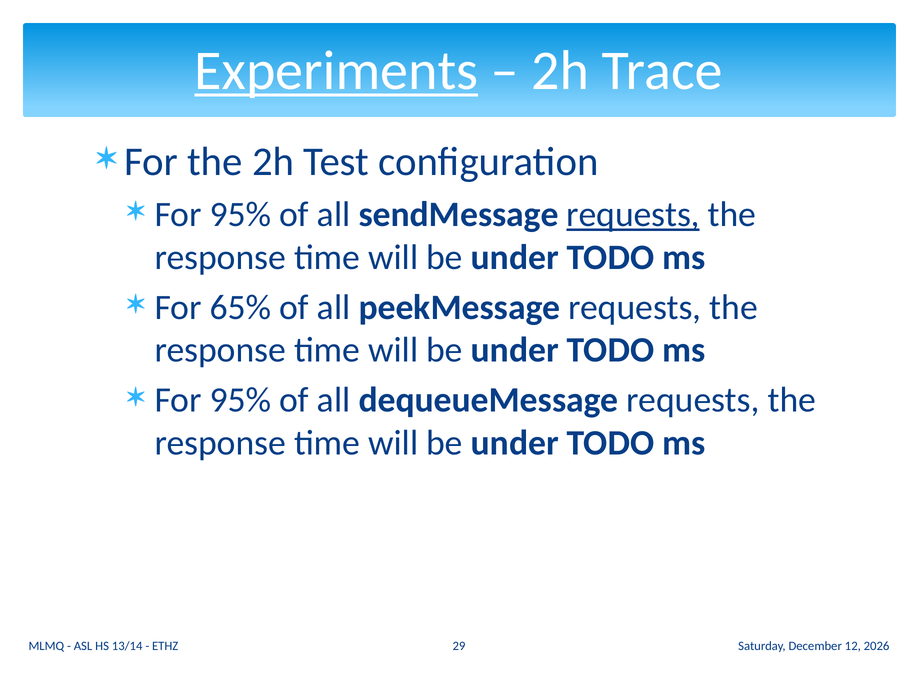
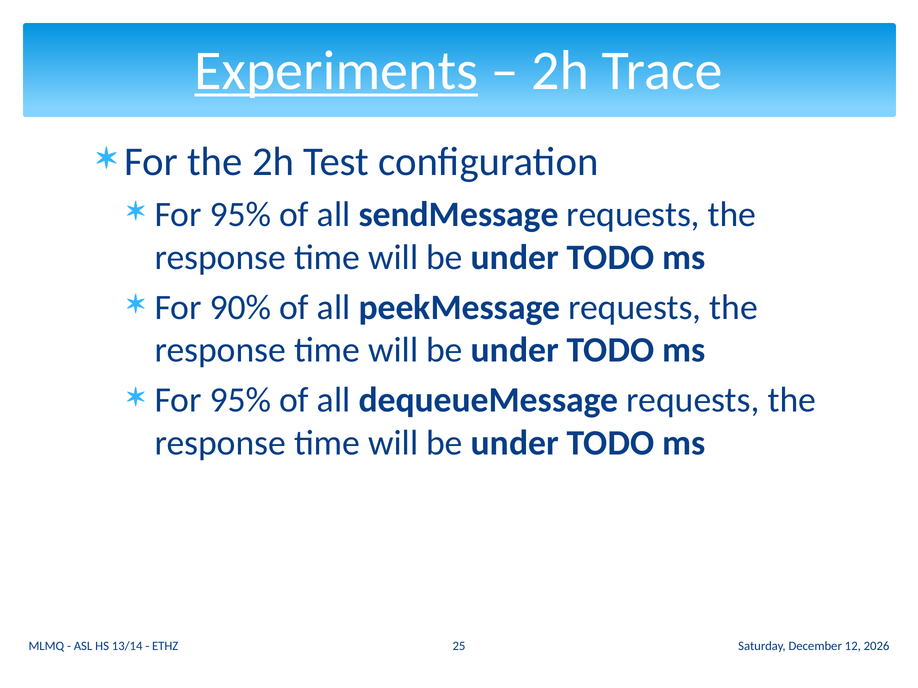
requests at (633, 215) underline: present -> none
65%: 65% -> 90%
29: 29 -> 25
